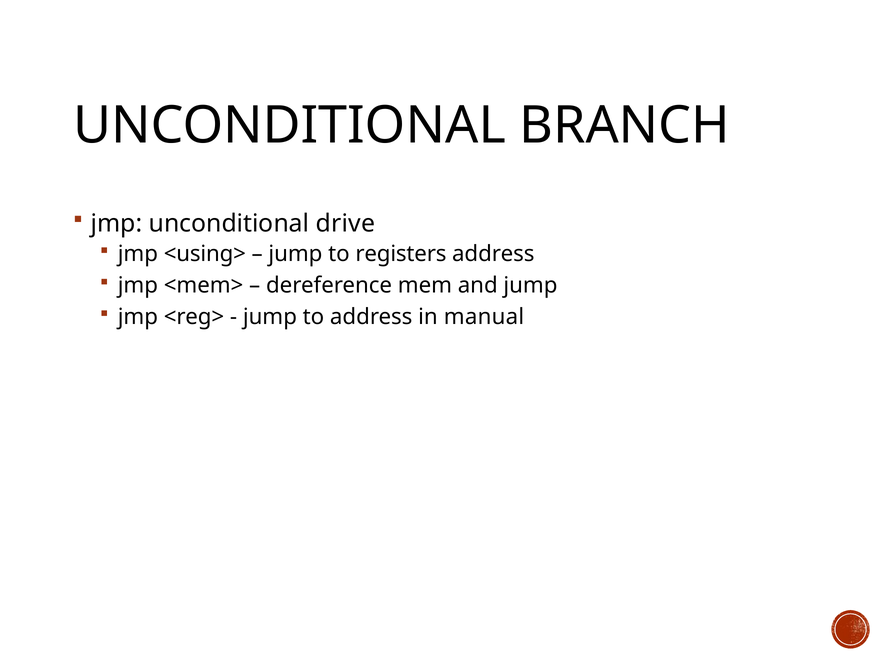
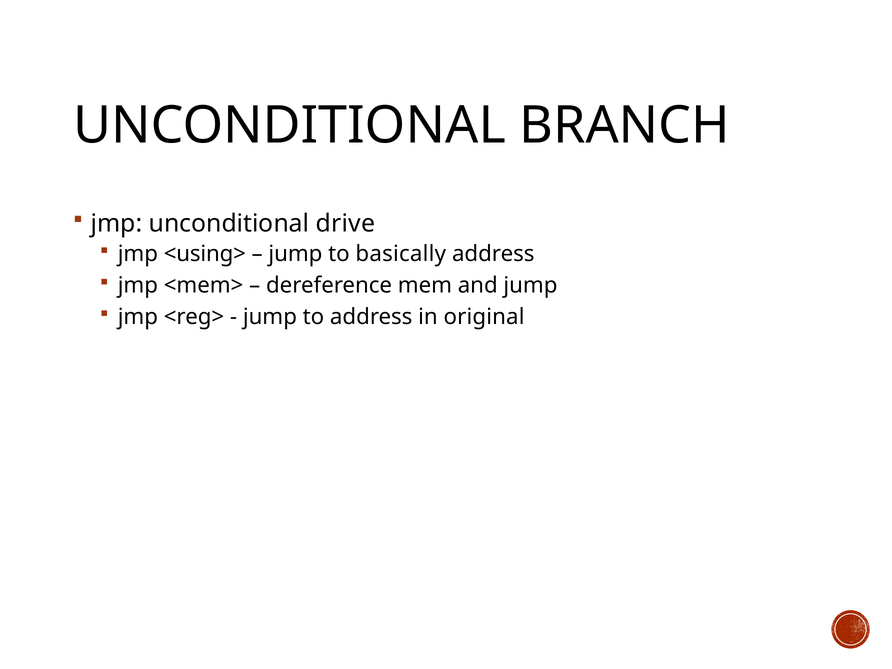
registers: registers -> basically
manual: manual -> original
